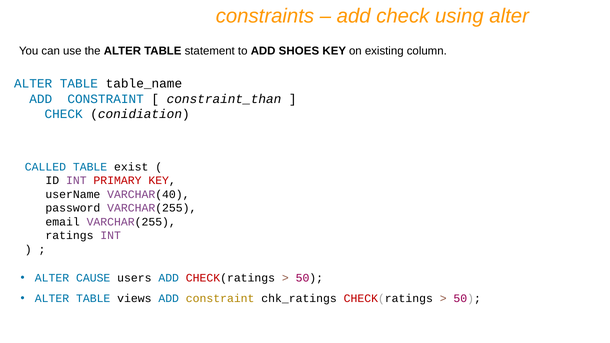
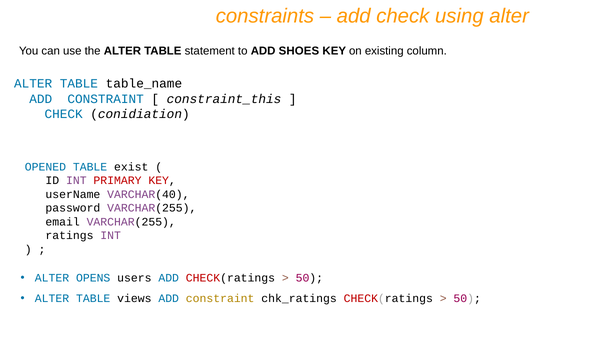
constraint_than: constraint_than -> constraint_this
CALLED: CALLED -> OPENED
CAUSE: CAUSE -> OPENS
